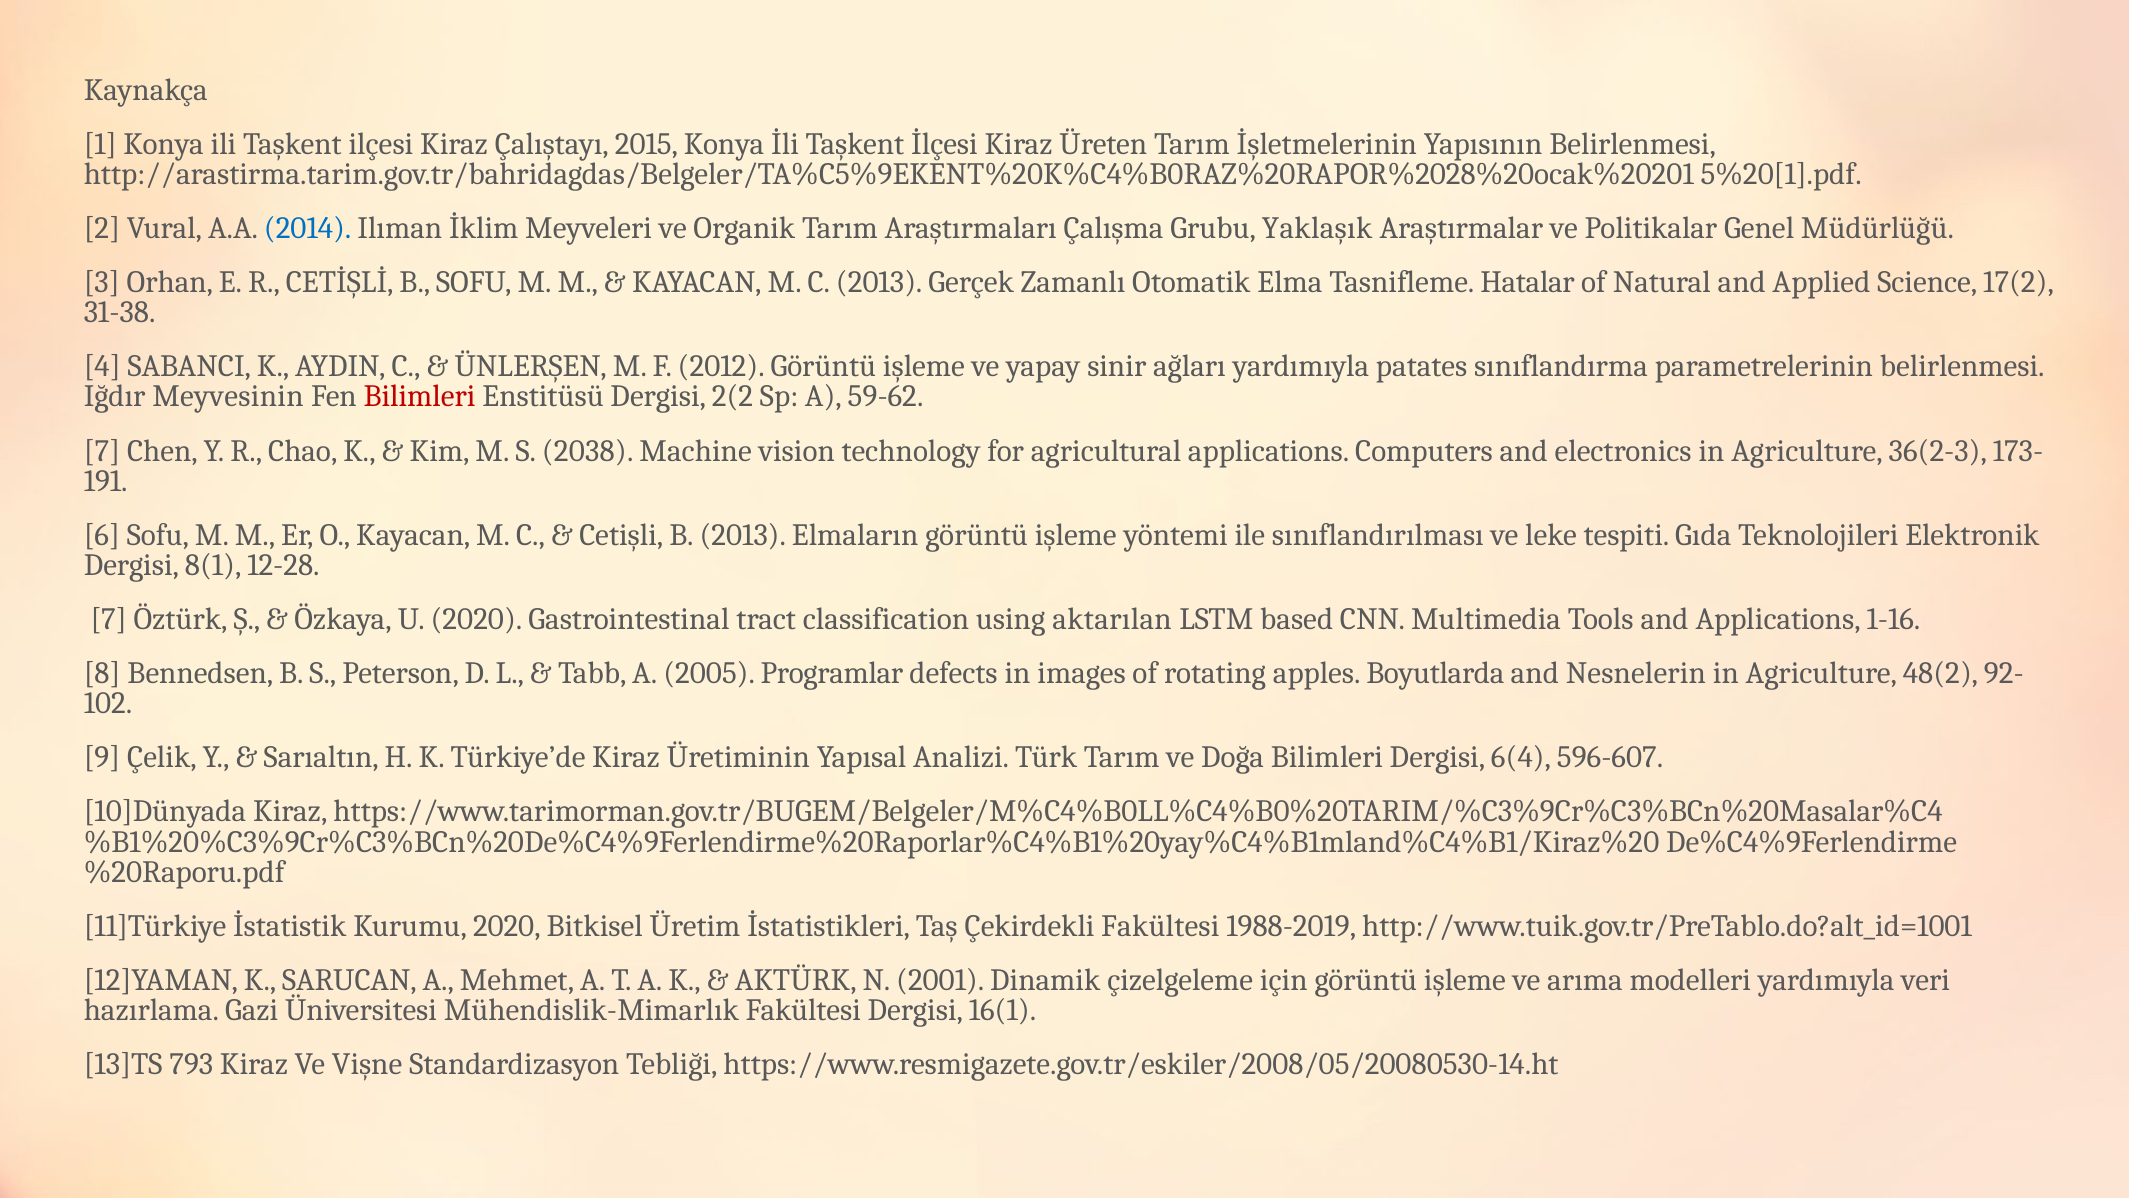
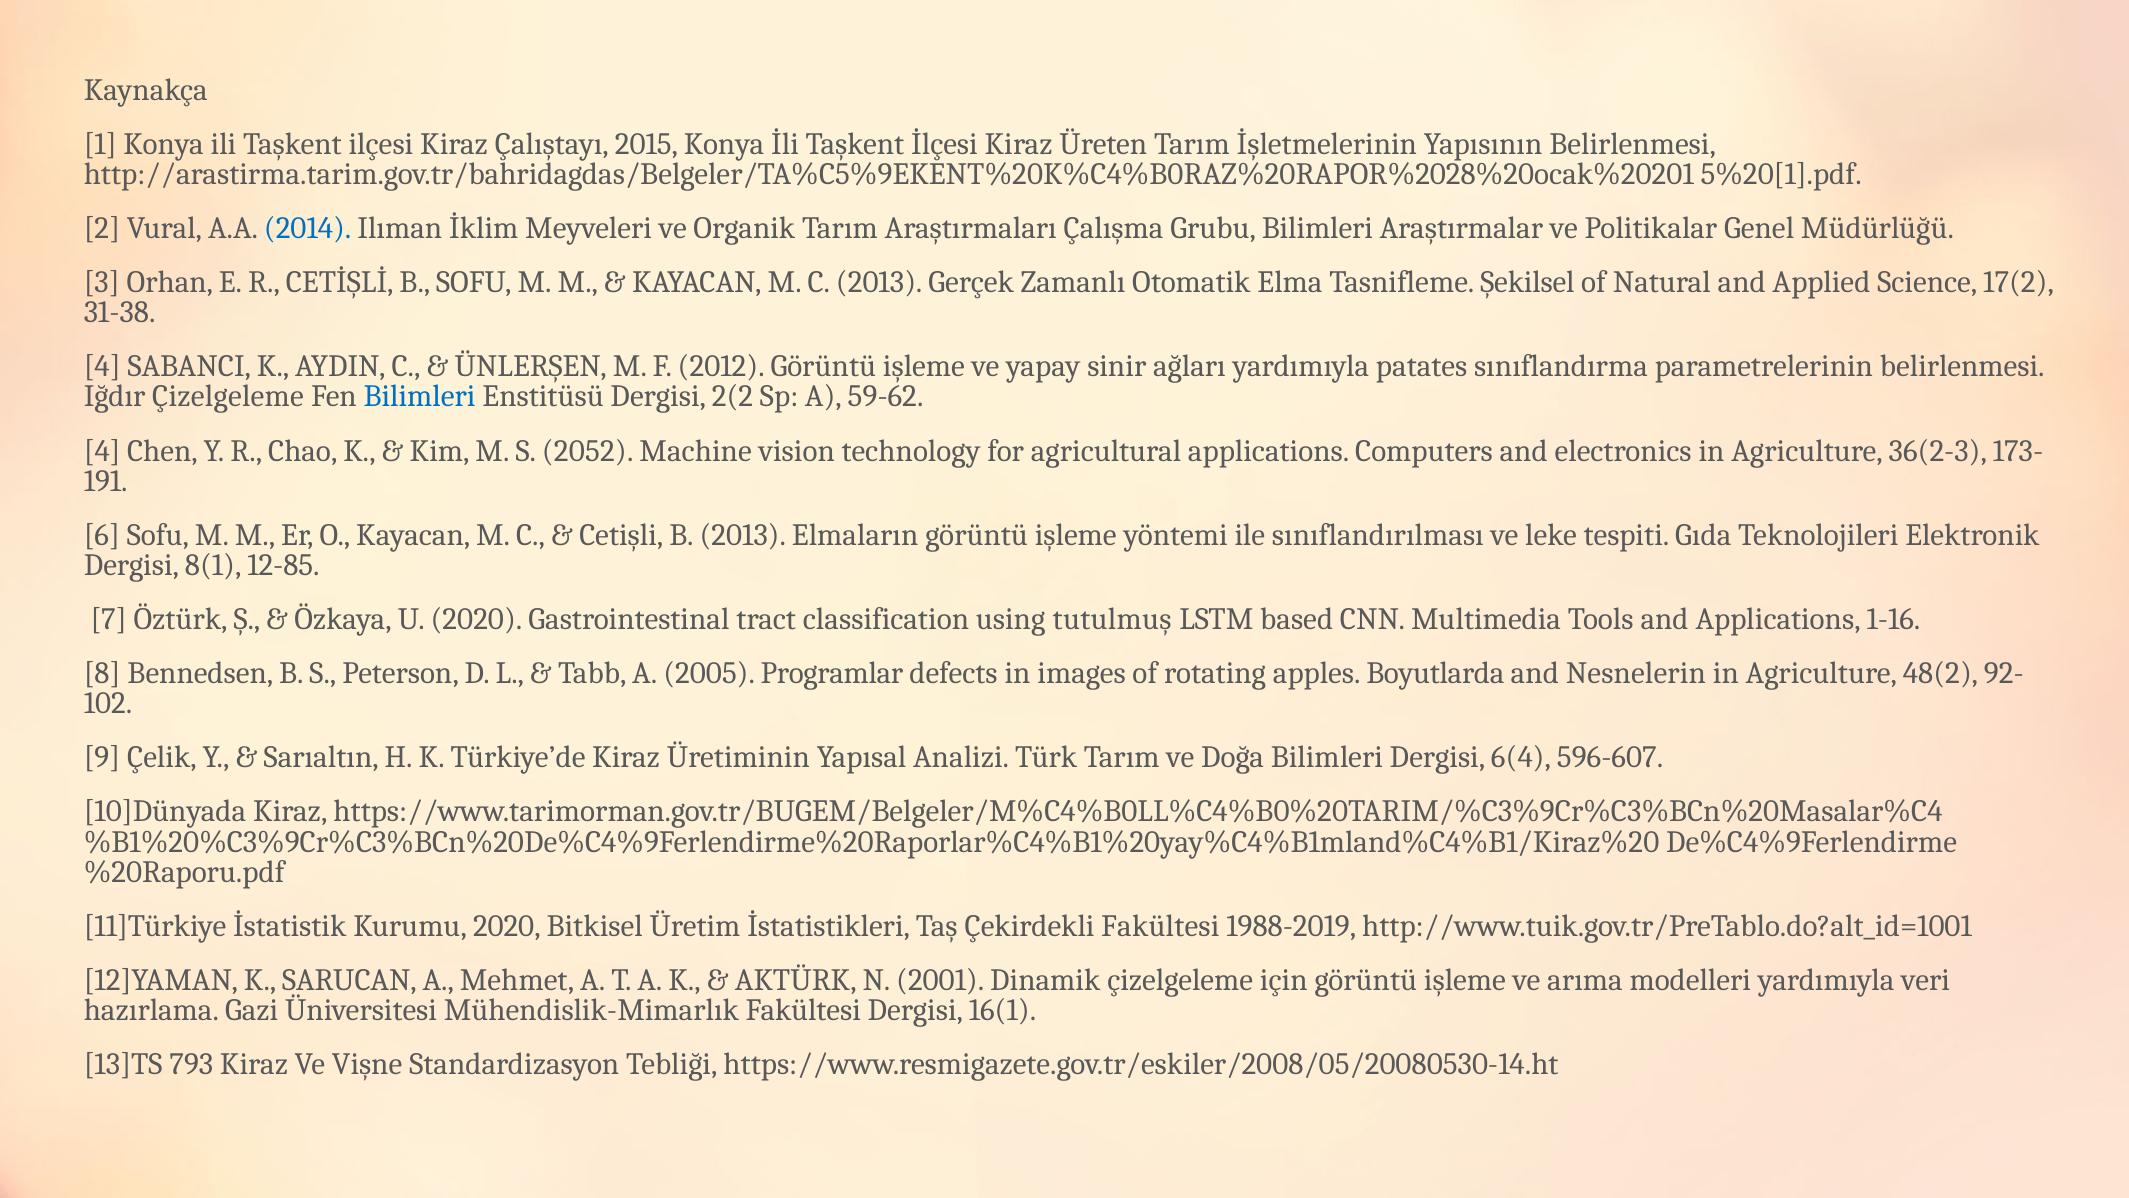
Grubu Yaklaşık: Yaklaşık -> Bilimleri
Hatalar: Hatalar -> Şekilsel
Iğdır Meyvesinin: Meyvesinin -> Çizelgeleme
Bilimleri at (420, 397) colour: red -> blue
7 at (102, 451): 7 -> 4
2038: 2038 -> 2052
12-28: 12-28 -> 12-85
aktarılan: aktarılan -> tutulmuş
